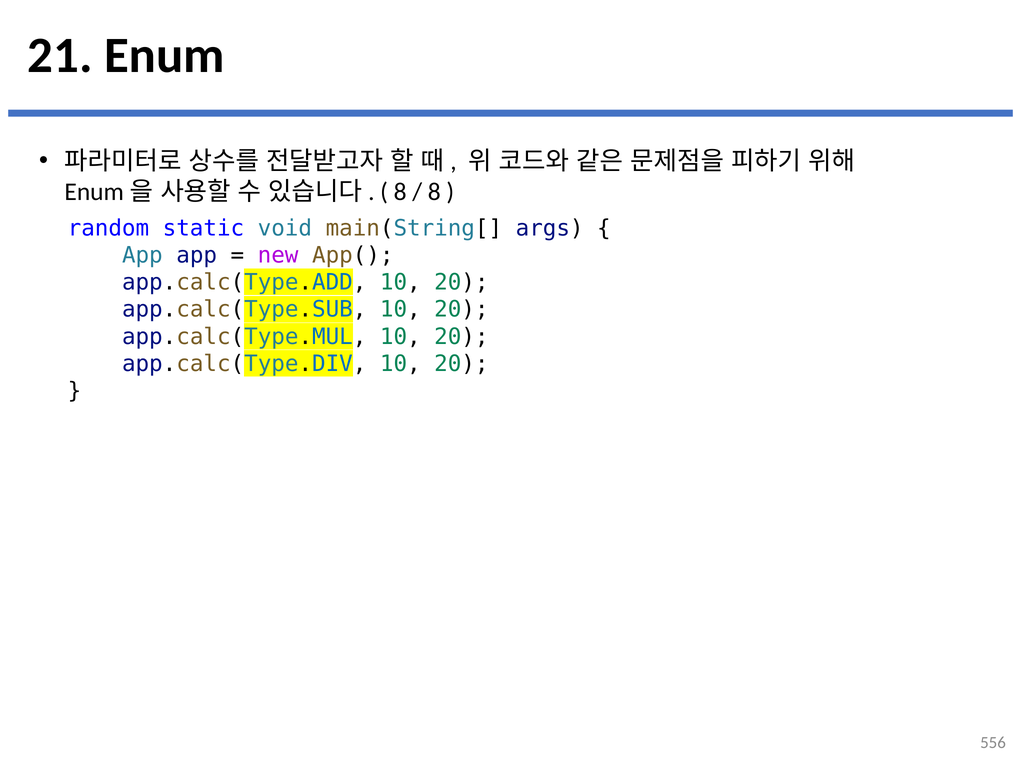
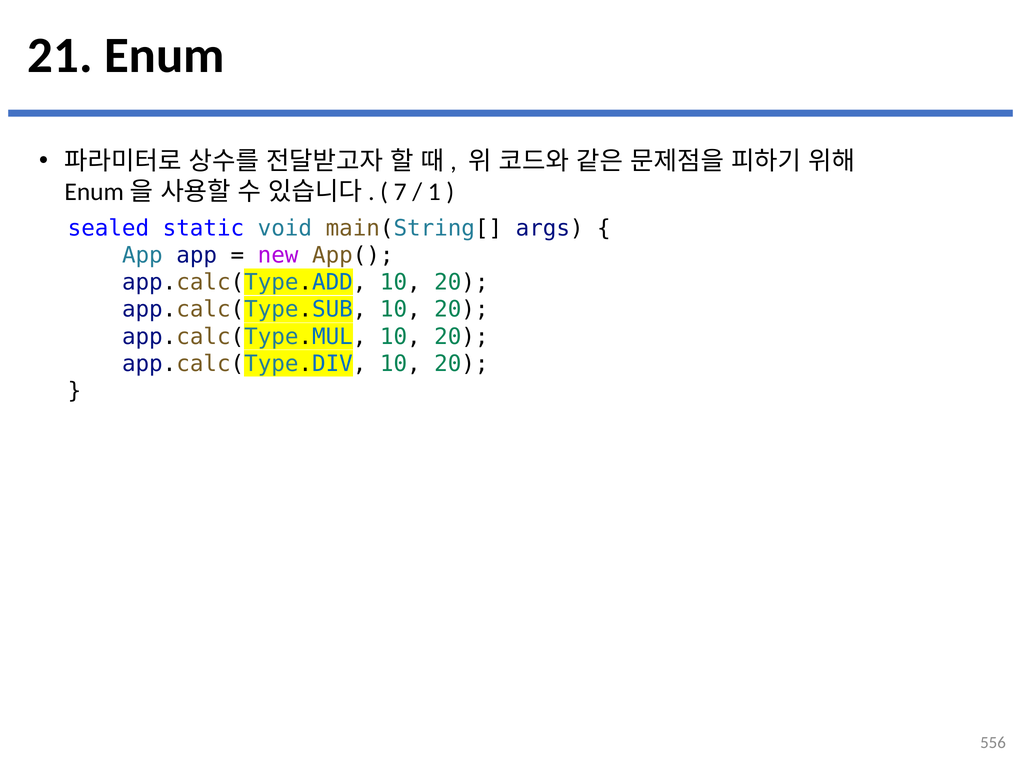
8 at (400, 192): 8 -> 7
8 at (434, 192): 8 -> 1
random: random -> sealed
